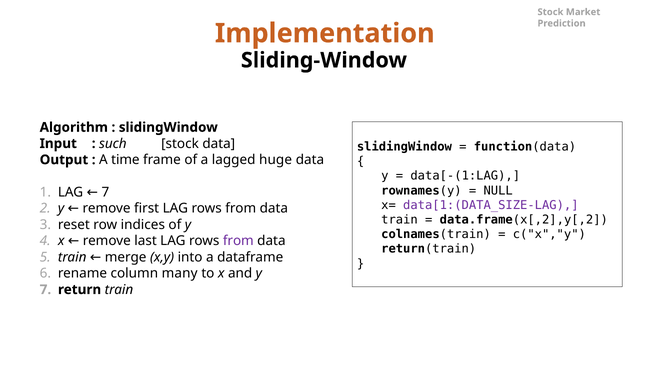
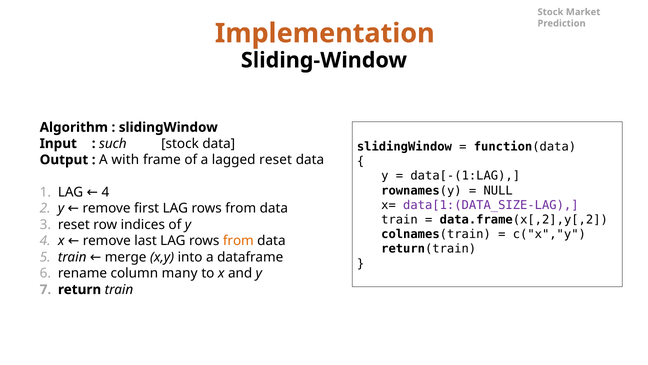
time: time -> with
lagged huge: huge -> reset
LAG 7: 7 -> 4
from at (238, 241) colour: purple -> orange
